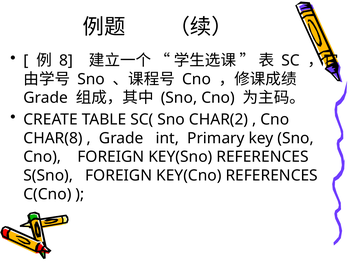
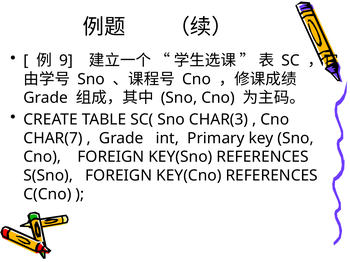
8: 8 -> 9
CHAR(2: CHAR(2 -> CHAR(3
CHAR(8: CHAR(8 -> CHAR(7
